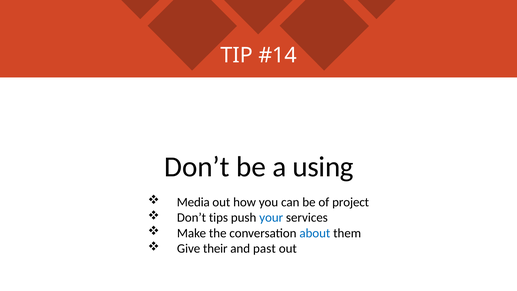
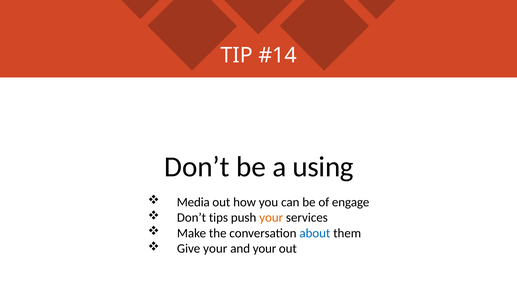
project: project -> engage
your at (271, 217) colour: blue -> orange
Give their: their -> your
and past: past -> your
